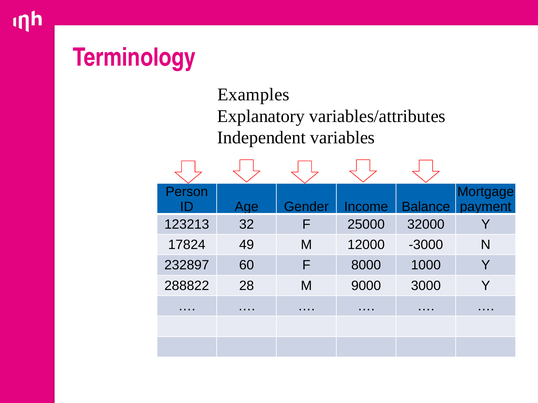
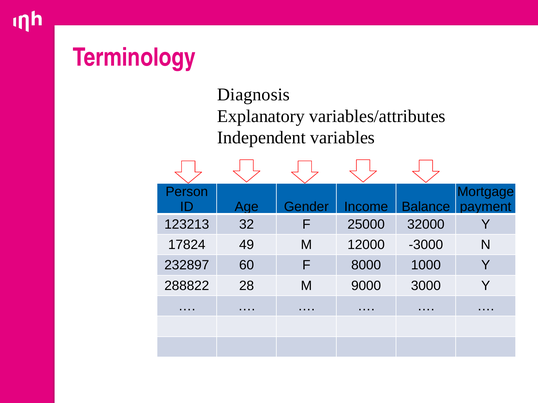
Examples: Examples -> Diagnosis
